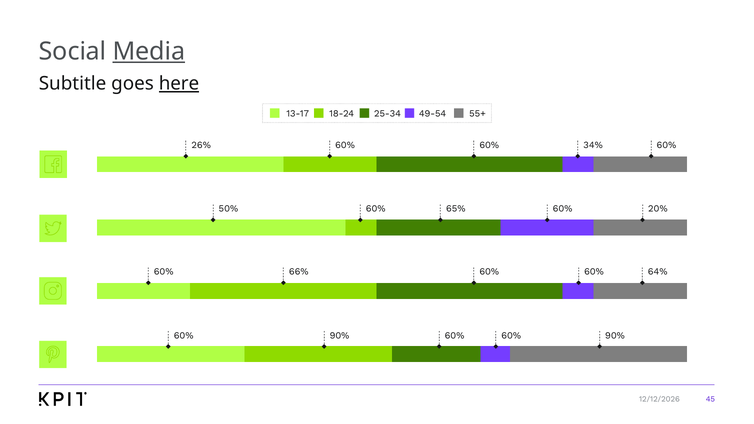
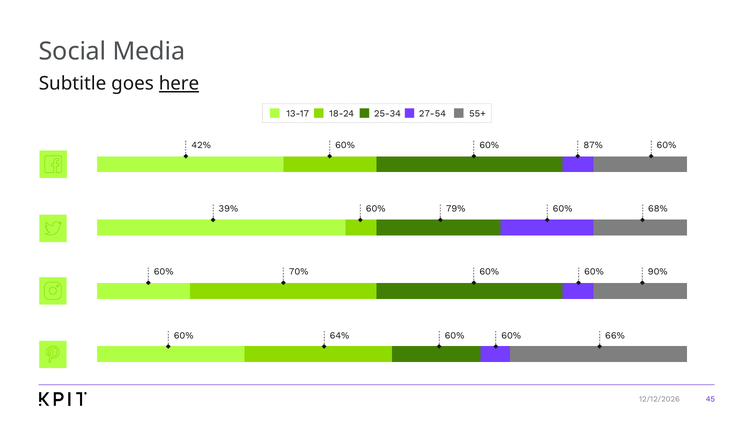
Media underline: present -> none
49-54: 49-54 -> 27-54
26%: 26% -> 42%
34%: 34% -> 87%
50%: 50% -> 39%
65%: 65% -> 79%
20%: 20% -> 68%
66%: 66% -> 70%
64%: 64% -> 90%
90% at (339, 336): 90% -> 64%
60% 60% 90%: 90% -> 66%
